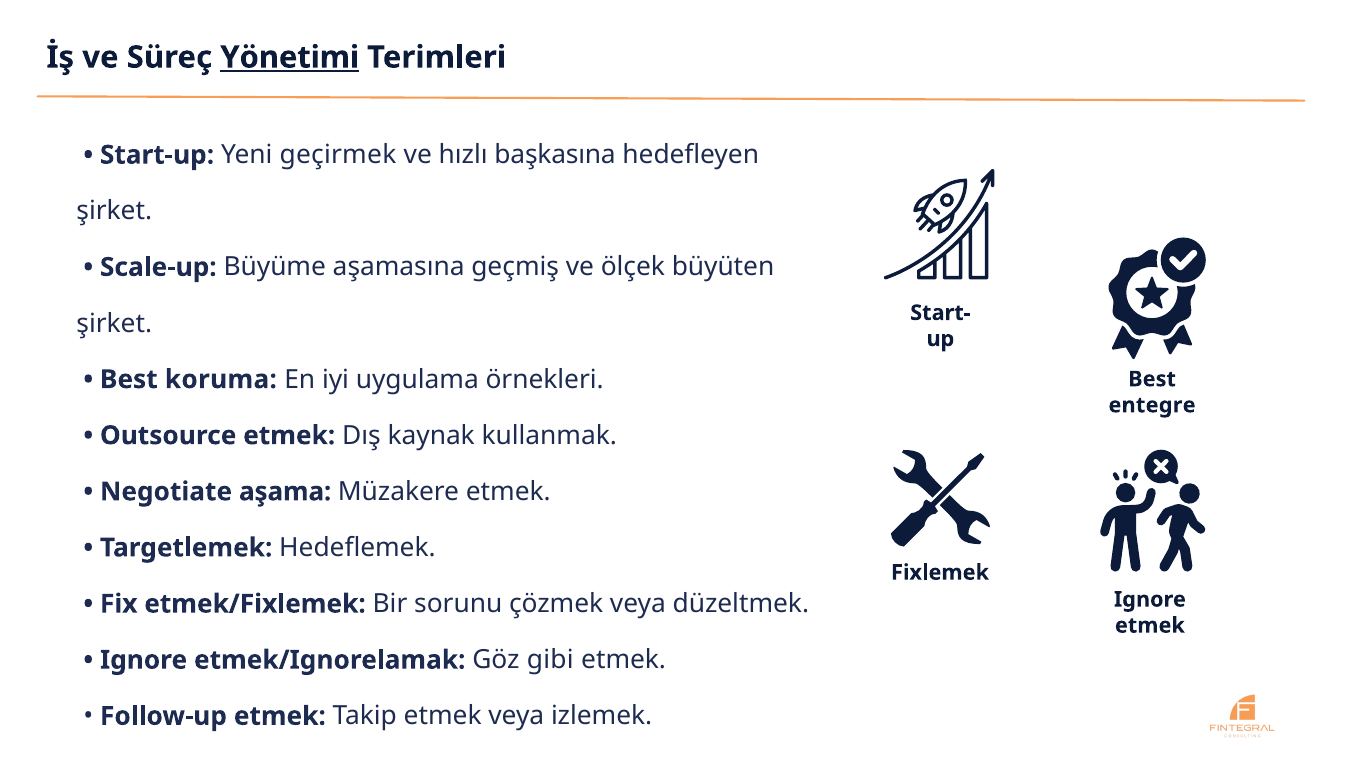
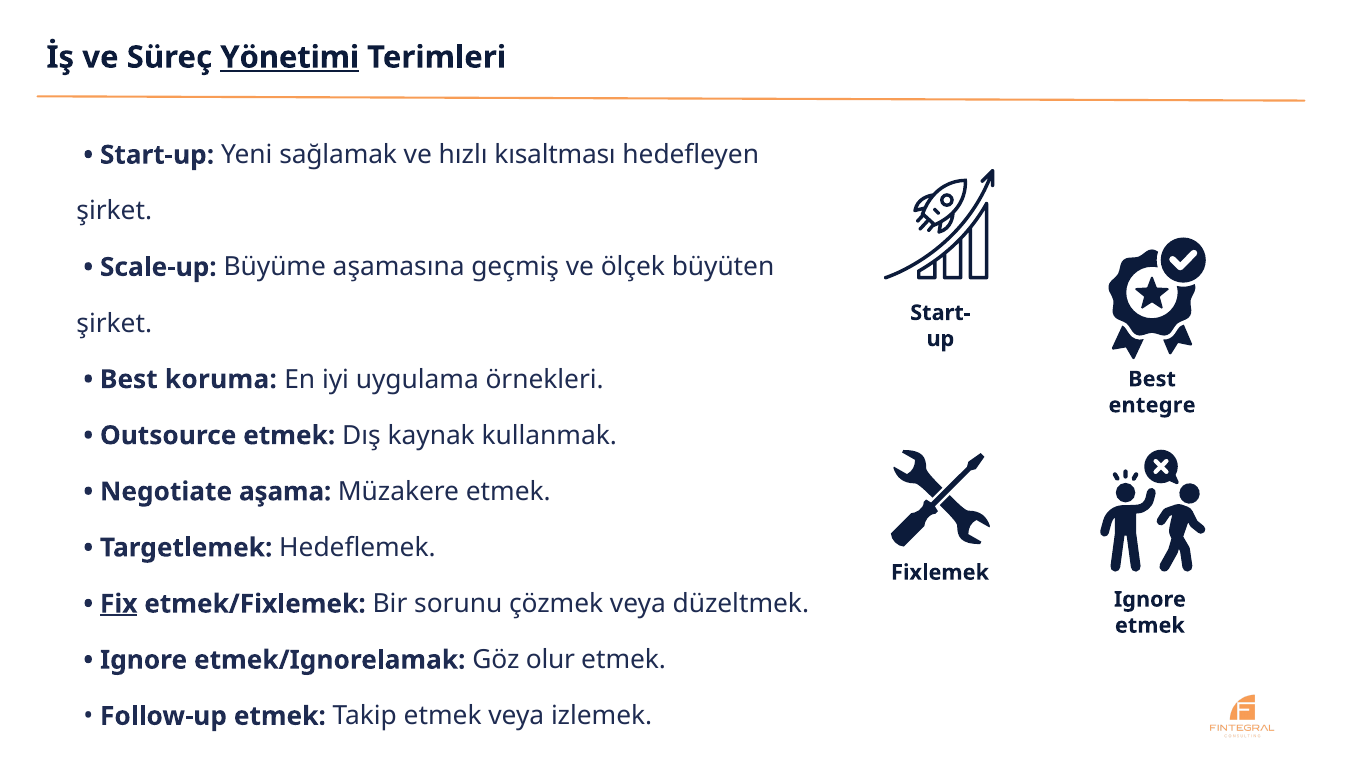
geçirmek: geçirmek -> sağlamak
başkasına: başkasına -> kısaltması
Fix underline: none -> present
gibi: gibi -> olur
